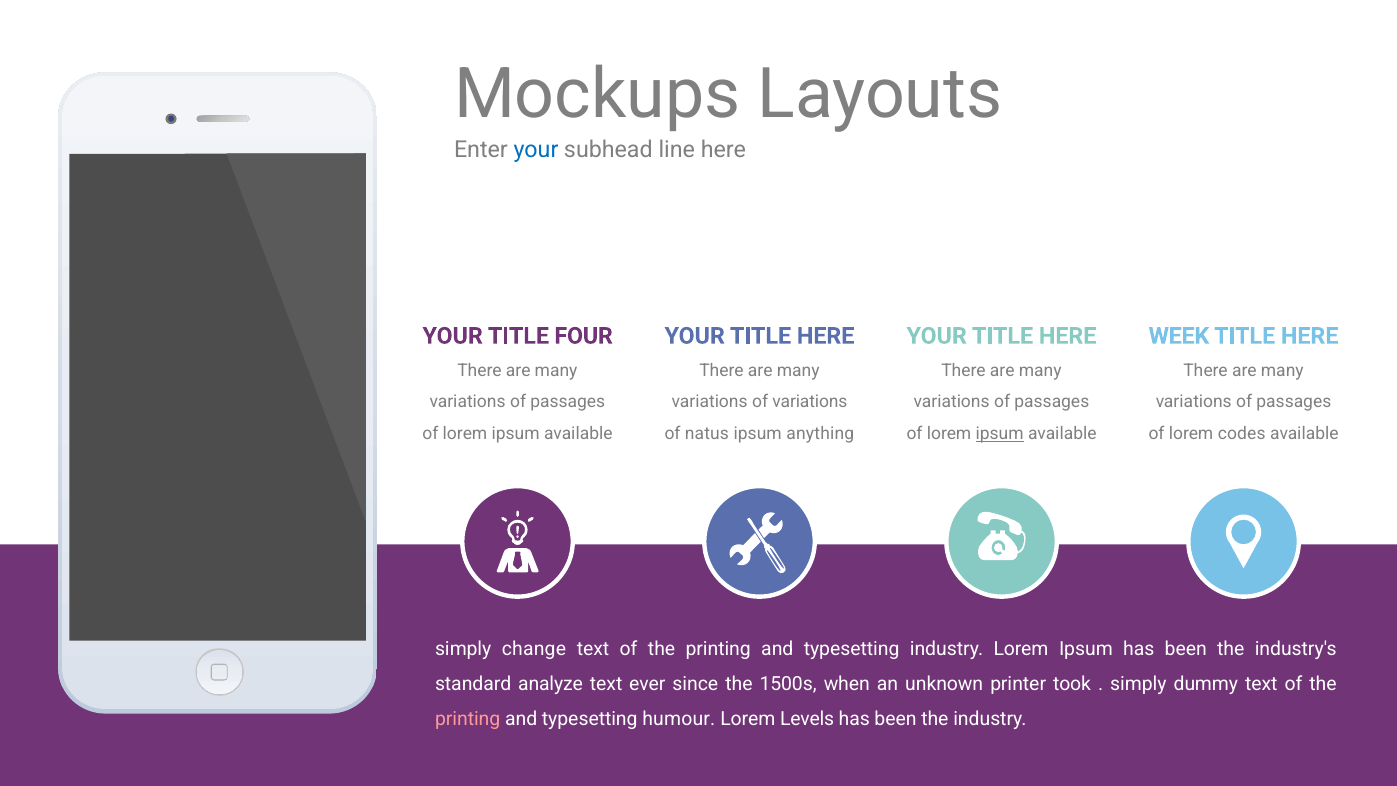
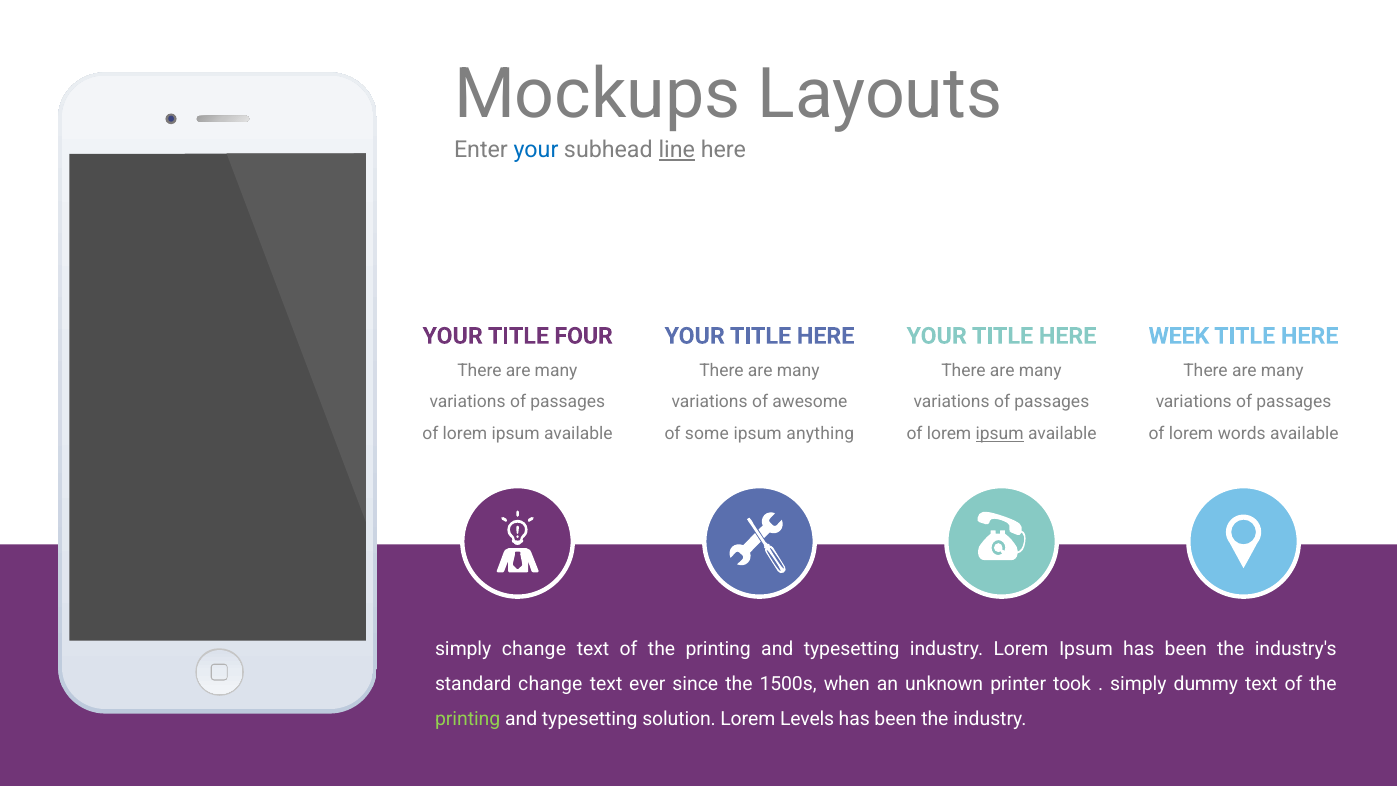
line underline: none -> present
of variations: variations -> awesome
natus: natus -> some
codes: codes -> words
standard analyze: analyze -> change
printing at (468, 719) colour: pink -> light green
humour: humour -> solution
